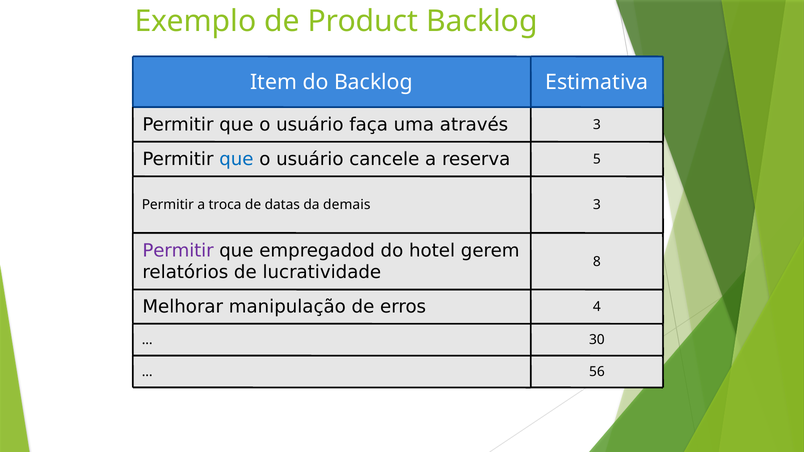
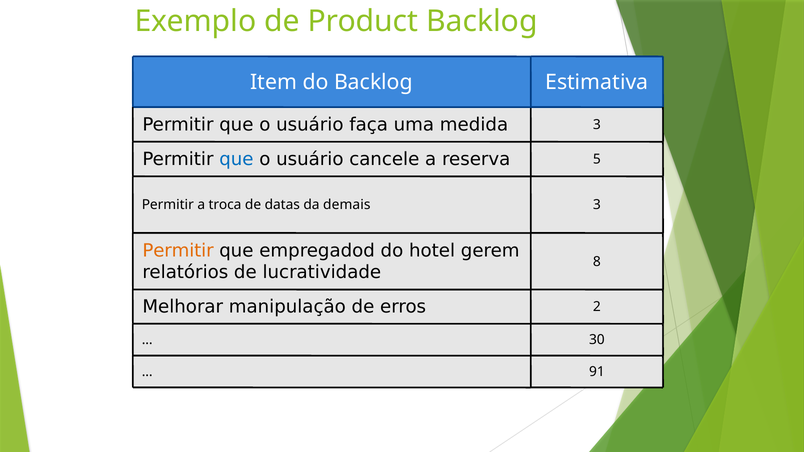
através: através -> medida
Permitir at (178, 251) colour: purple -> orange
4: 4 -> 2
56: 56 -> 91
